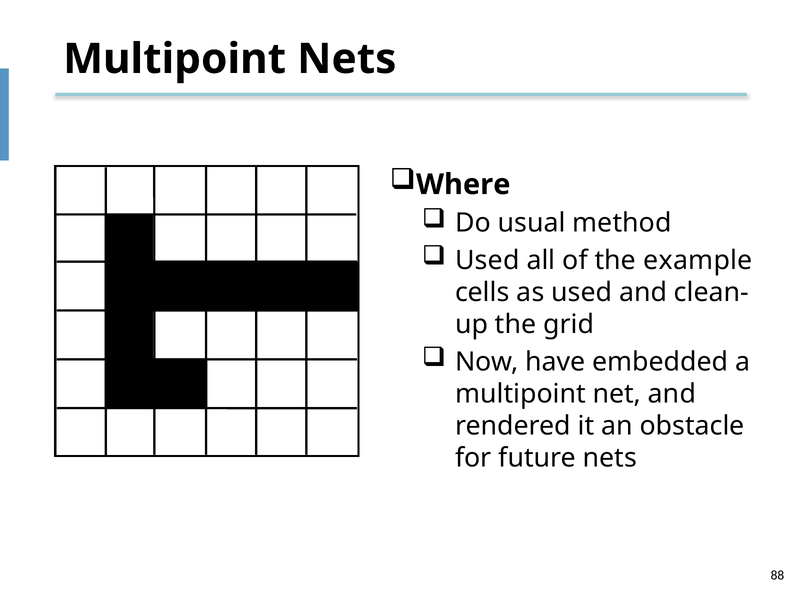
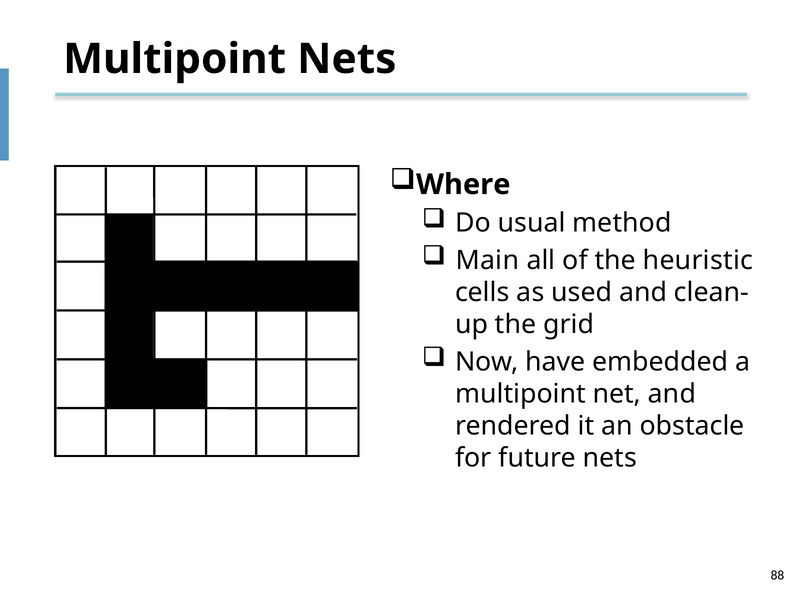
Used at (487, 261): Used -> Main
example: example -> heuristic
